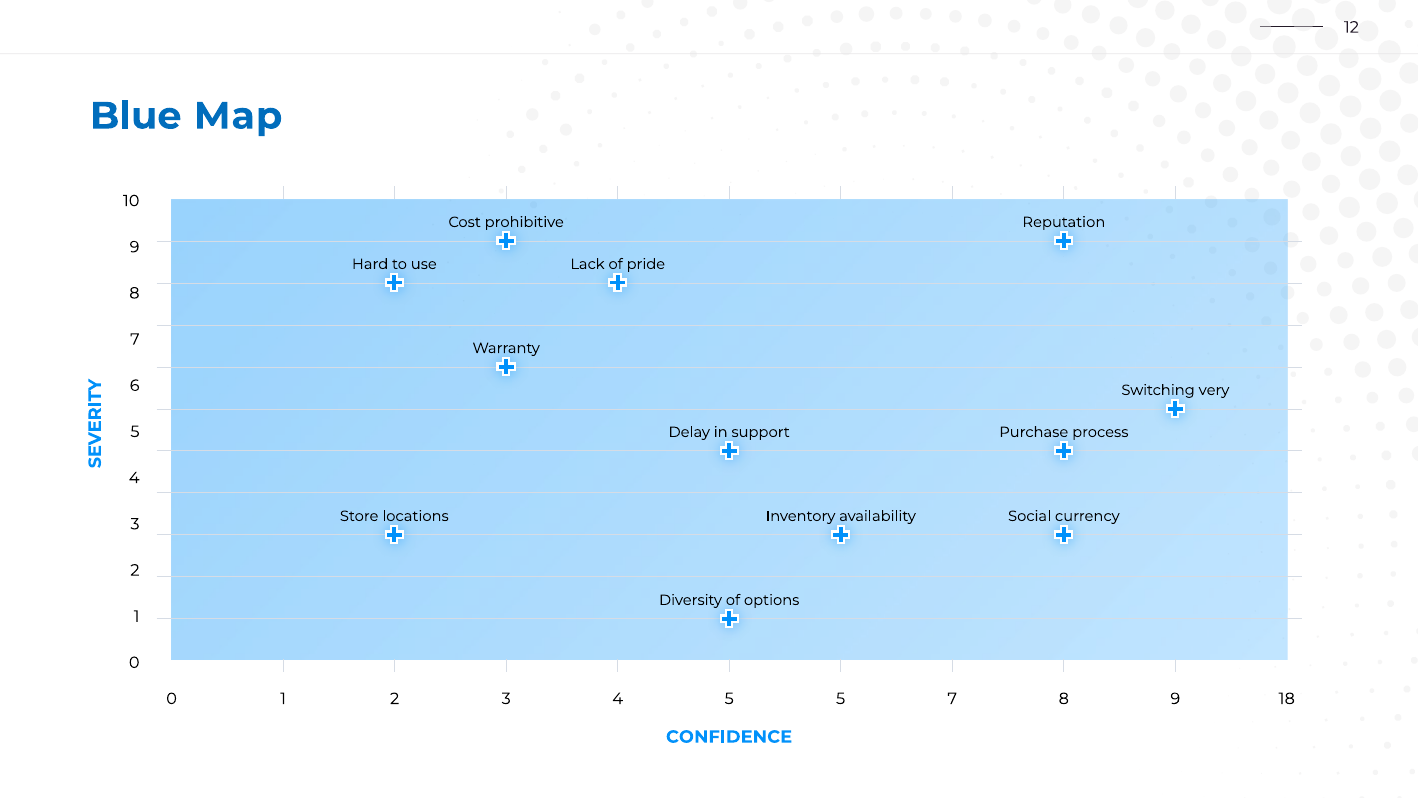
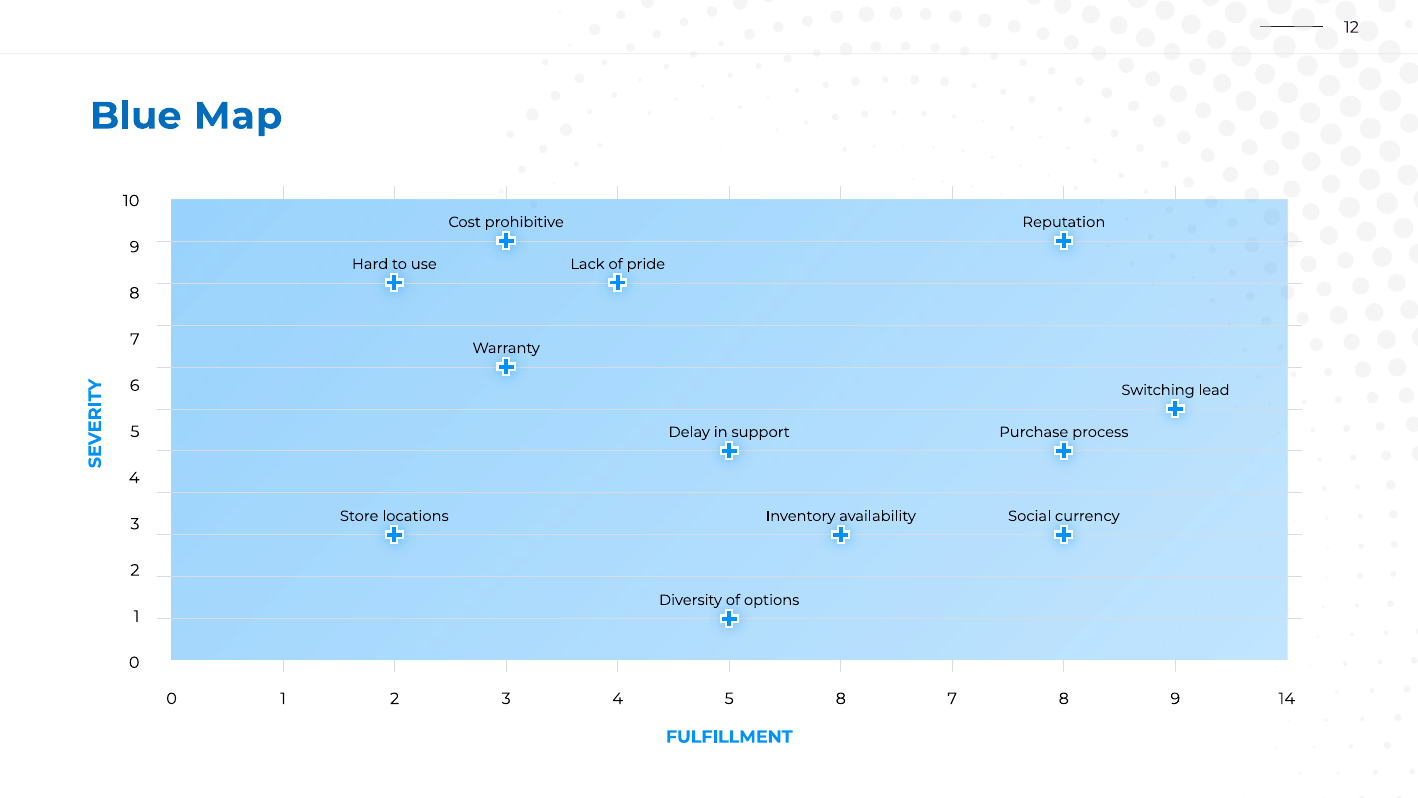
very: very -> lead
5 5: 5 -> 8
18: 18 -> 14
CONFIDENCE: CONFIDENCE -> FULFILLMENT
